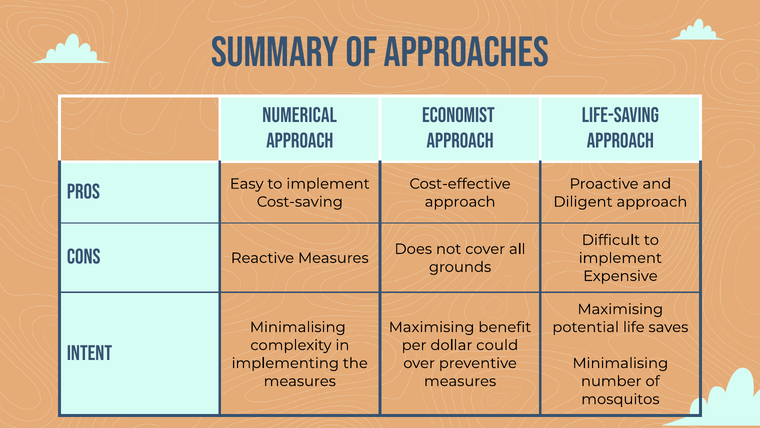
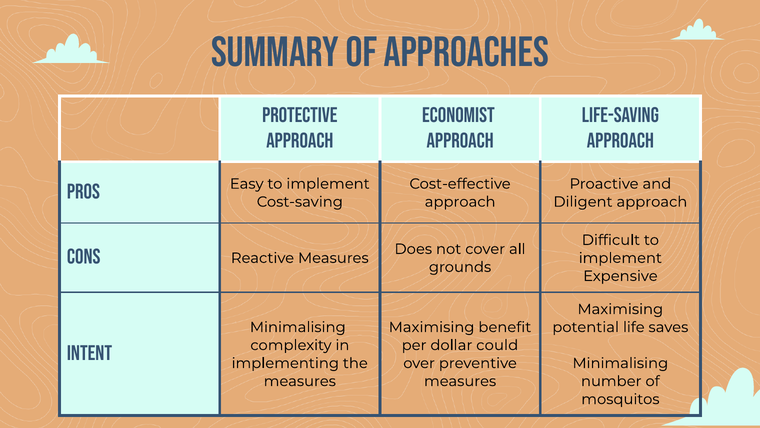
Numerical: Numerical -> Protective
